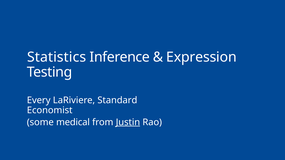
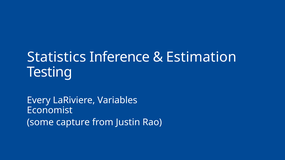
Expression: Expression -> Estimation
Standard: Standard -> Variables
medical: medical -> capture
Justin underline: present -> none
